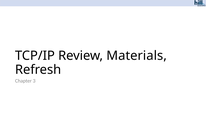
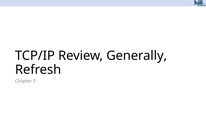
Materials: Materials -> Generally
